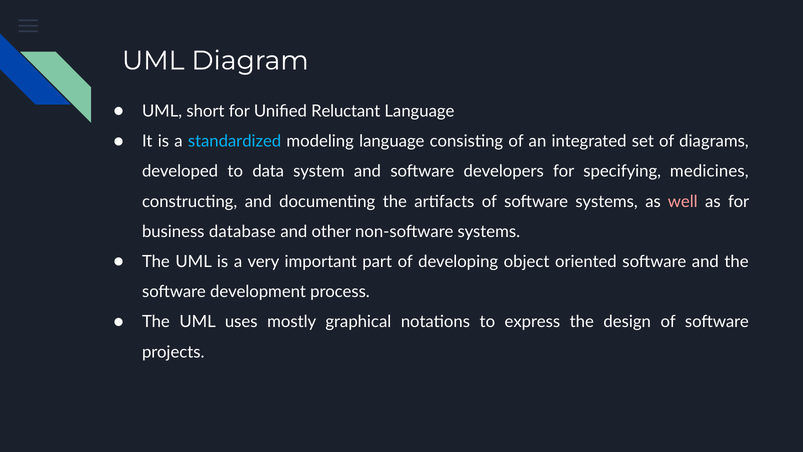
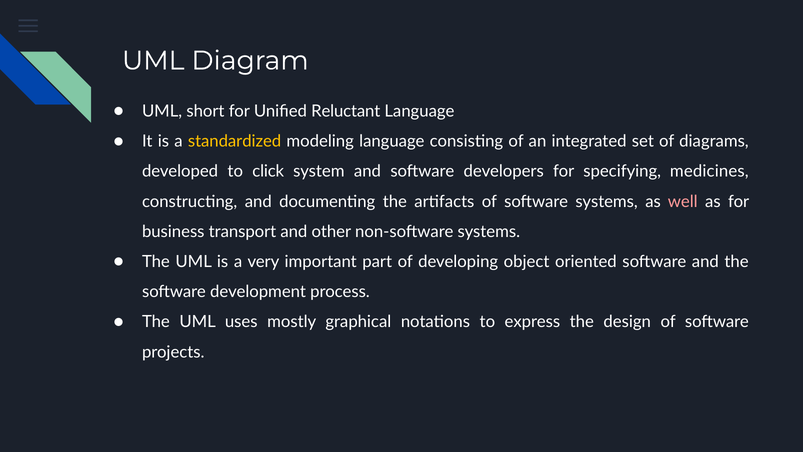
standardized colour: light blue -> yellow
data: data -> click
database: database -> transport
